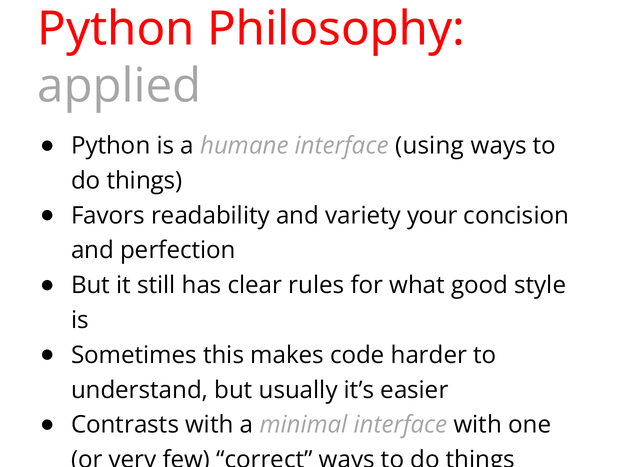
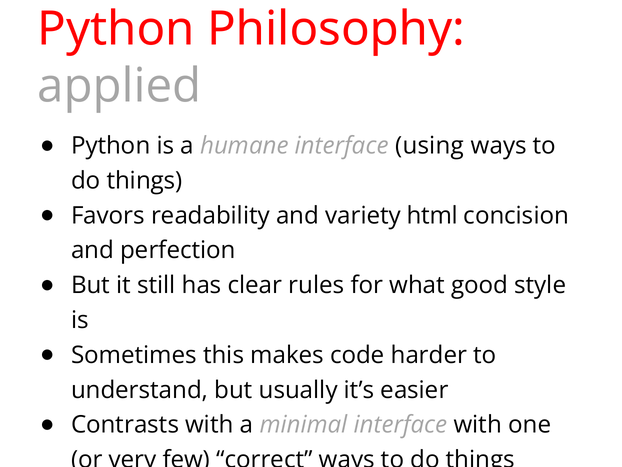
your: your -> html
